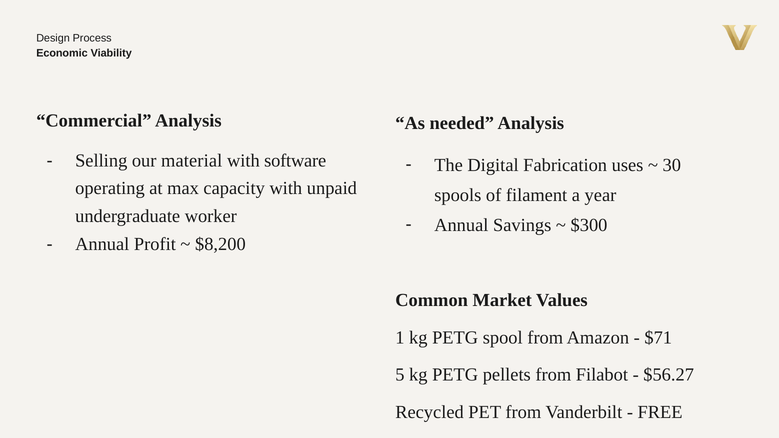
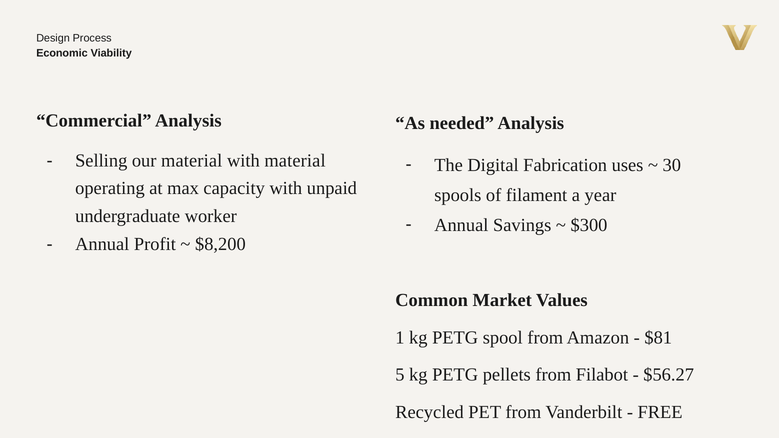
with software: software -> material
$71: $71 -> $81
